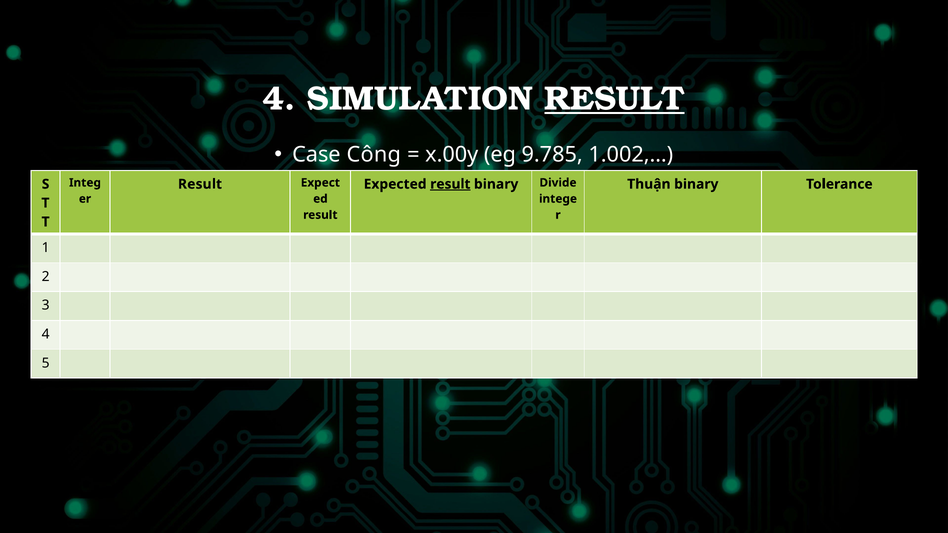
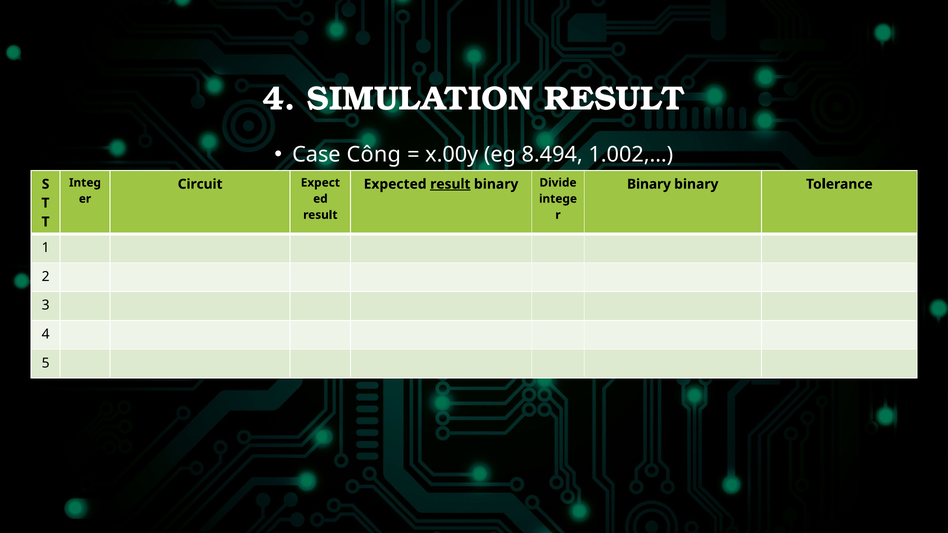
RESULT at (615, 99) underline: present -> none
9.785: 9.785 -> 8.494
Result at (200, 184): Result -> Circuit
Thuận at (649, 184): Thuận -> Binary
